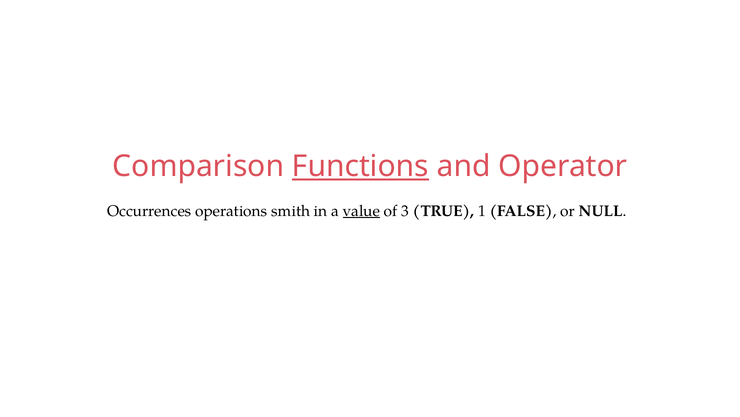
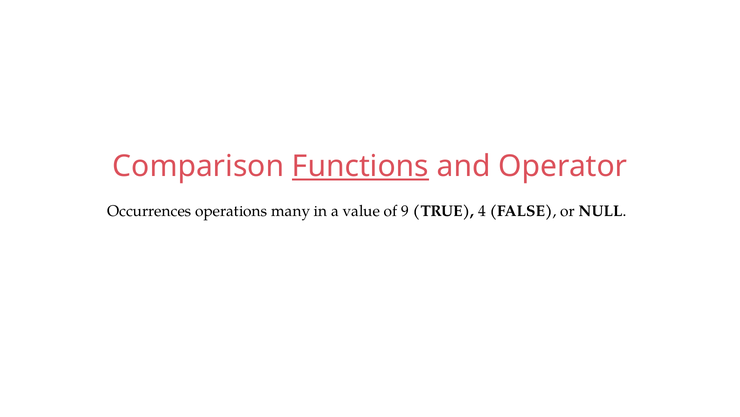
smith: smith -> many
value underline: present -> none
3: 3 -> 9
1: 1 -> 4
